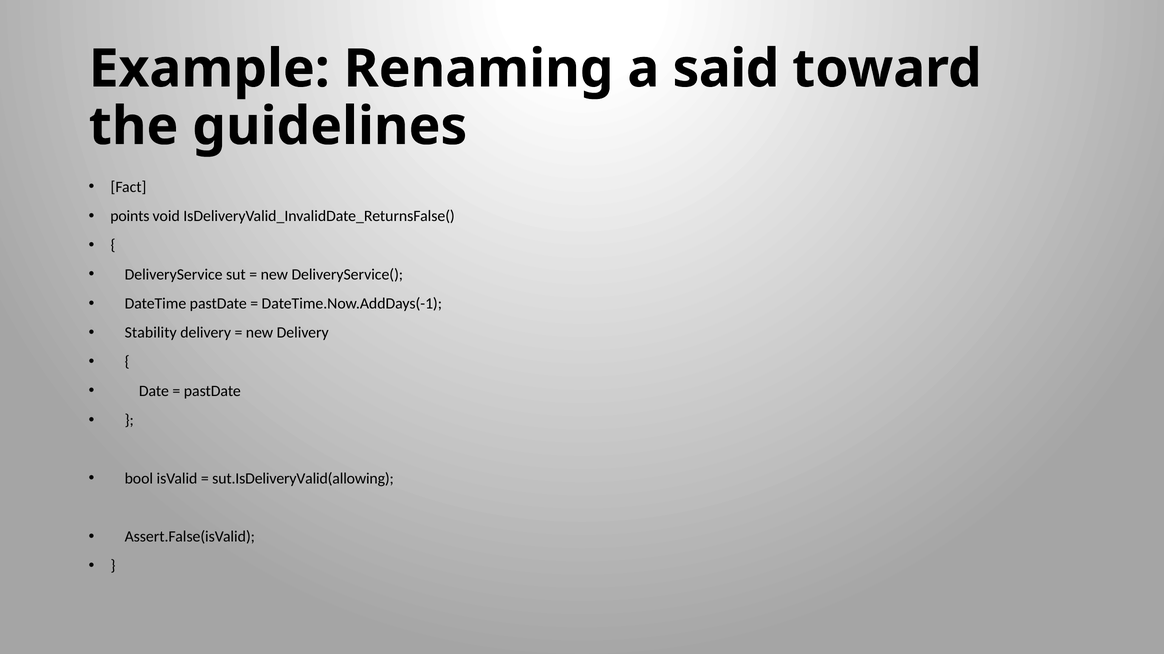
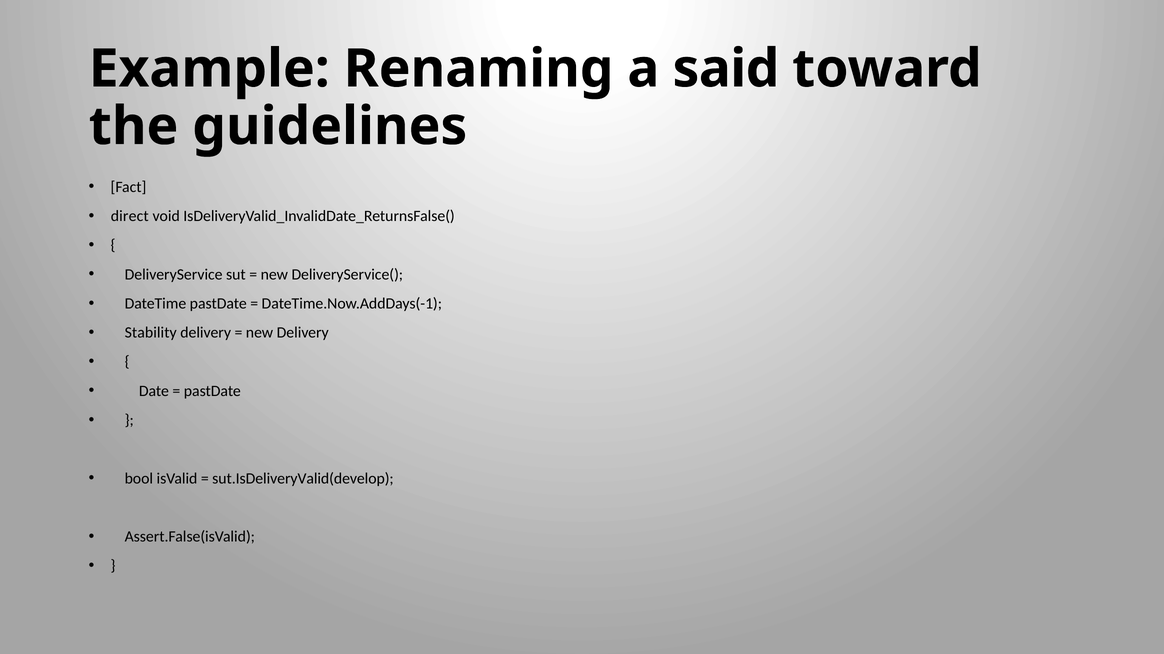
points: points -> direct
sut.IsDeliveryValid(allowing: sut.IsDeliveryValid(allowing -> sut.IsDeliveryValid(develop
